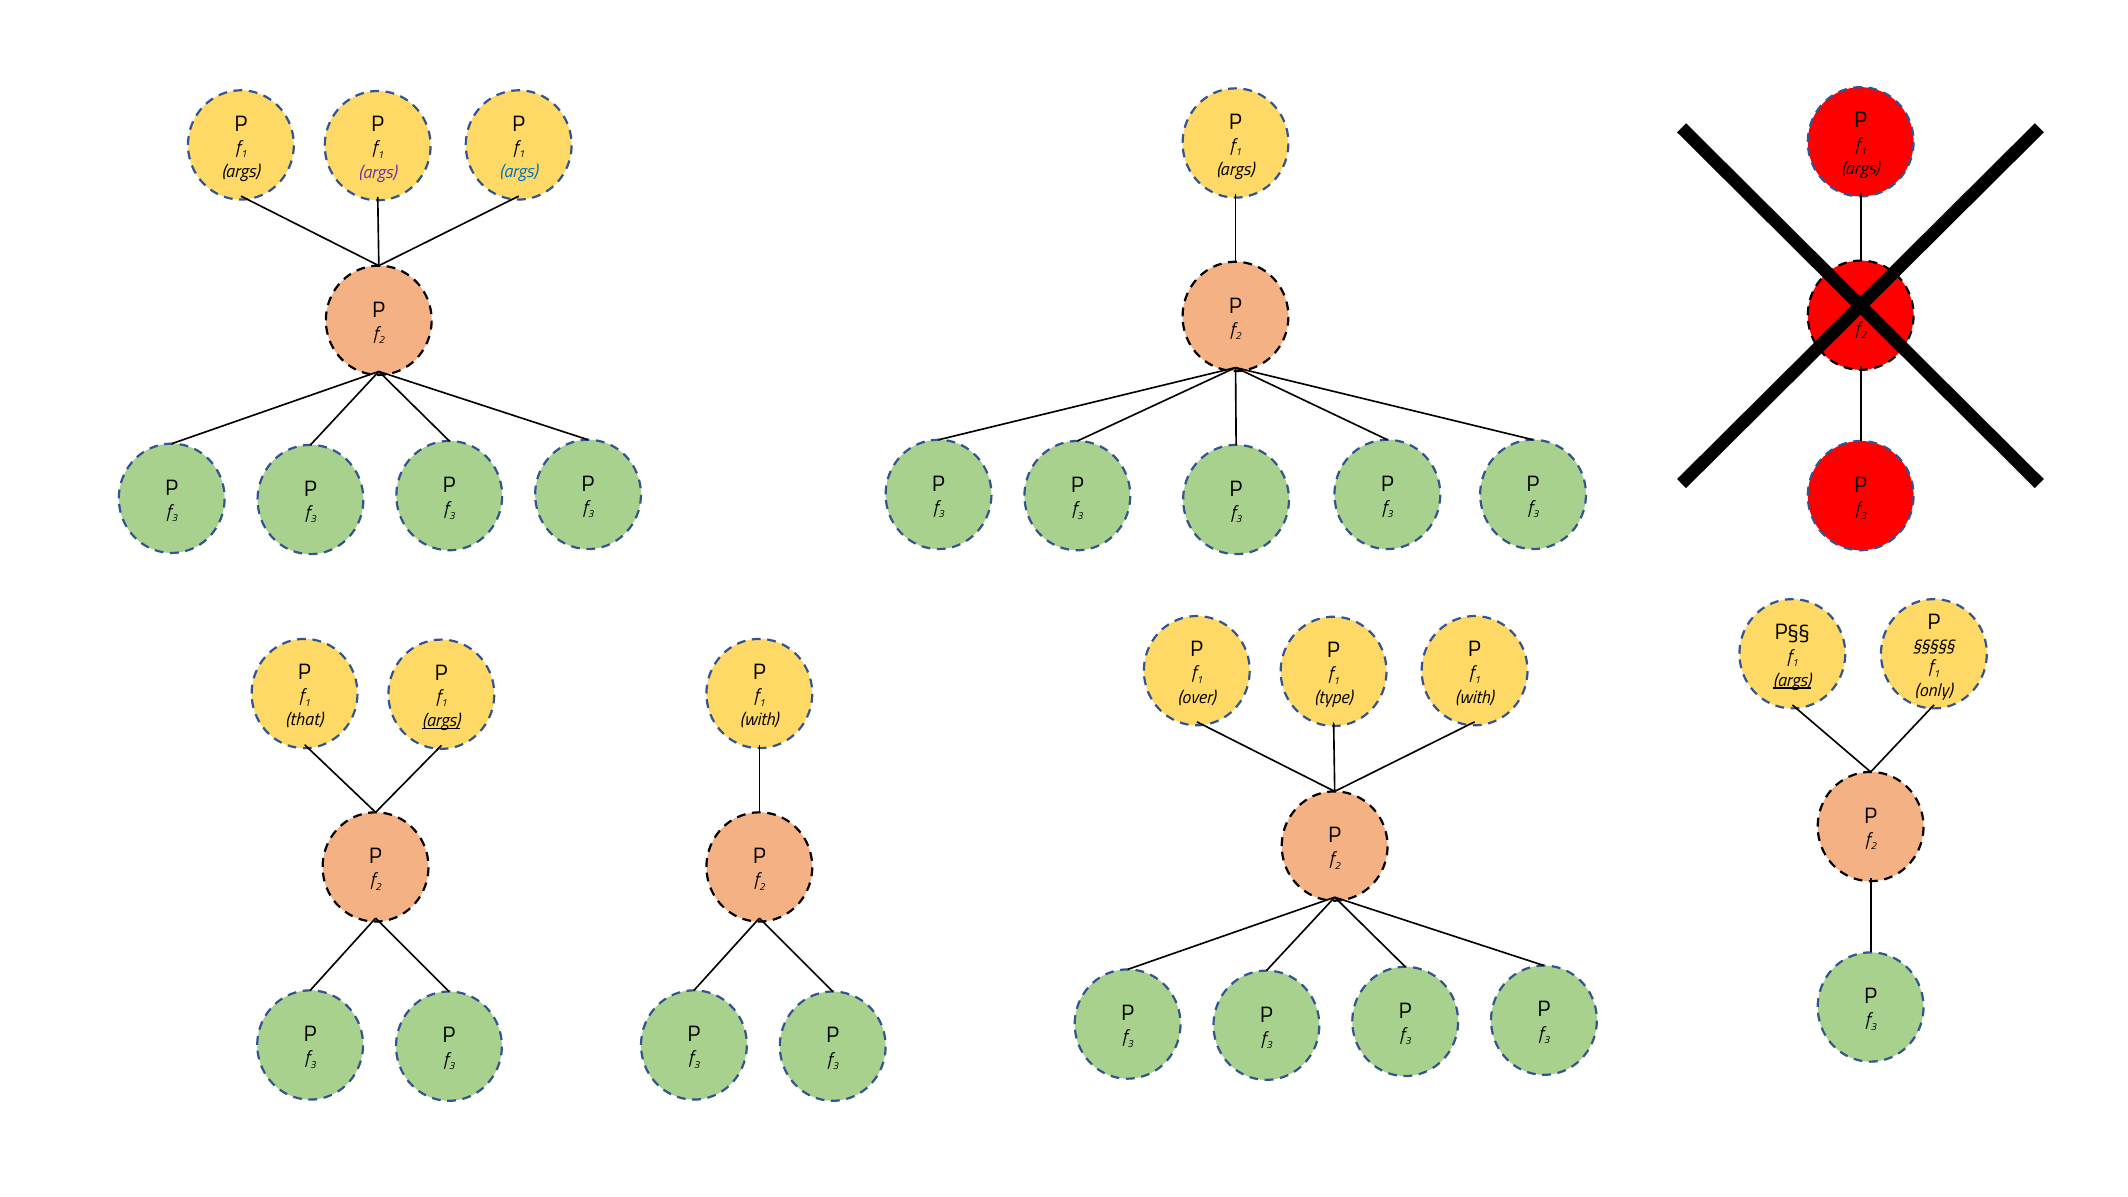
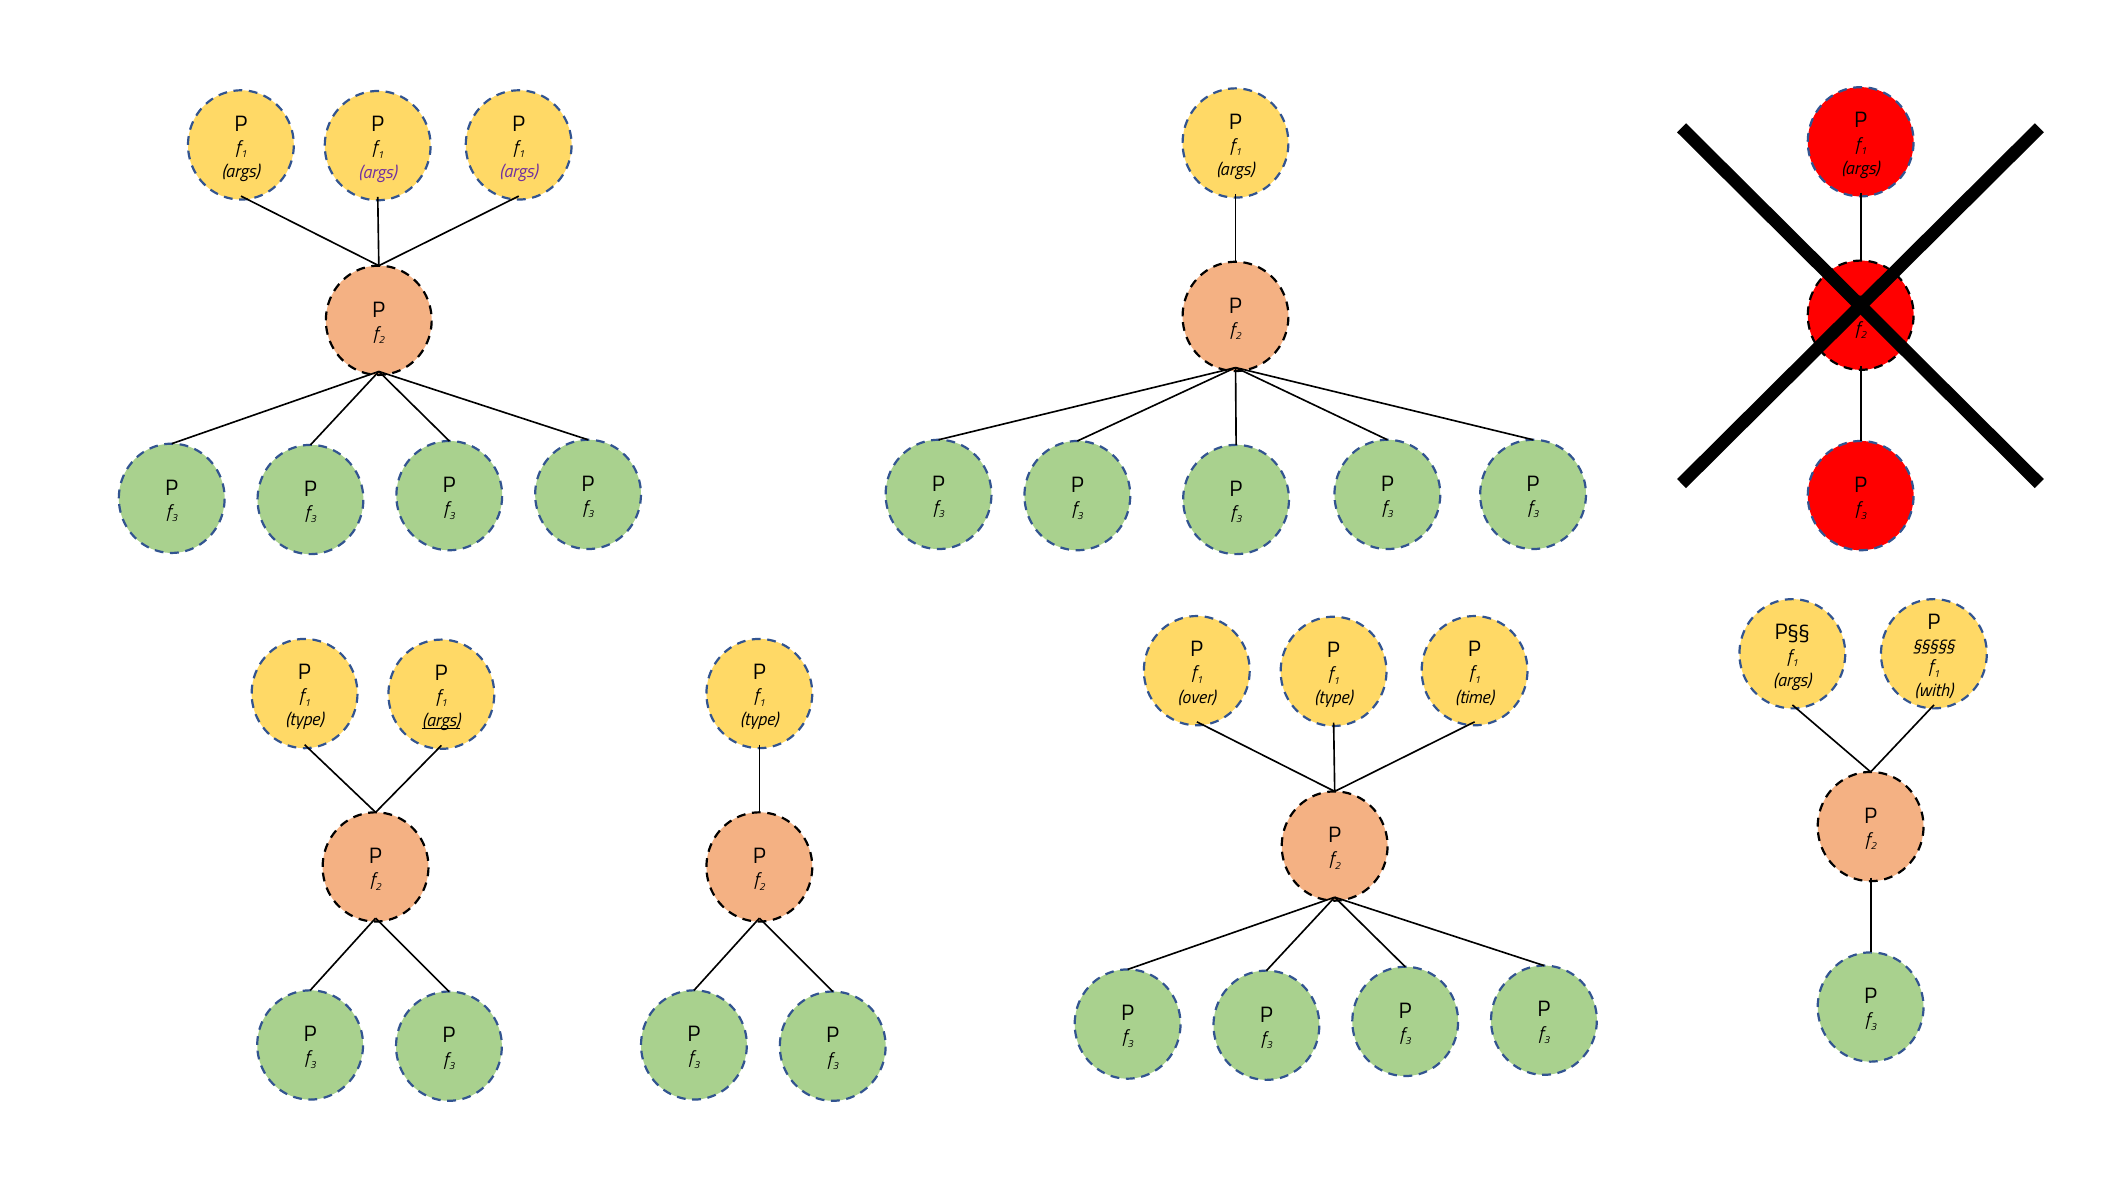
args at (519, 172) colour: blue -> purple
args at (1792, 680) underline: present -> none
only: only -> with
with at (1475, 697): with -> time
that at (304, 720): that -> type
with at (759, 720): with -> type
